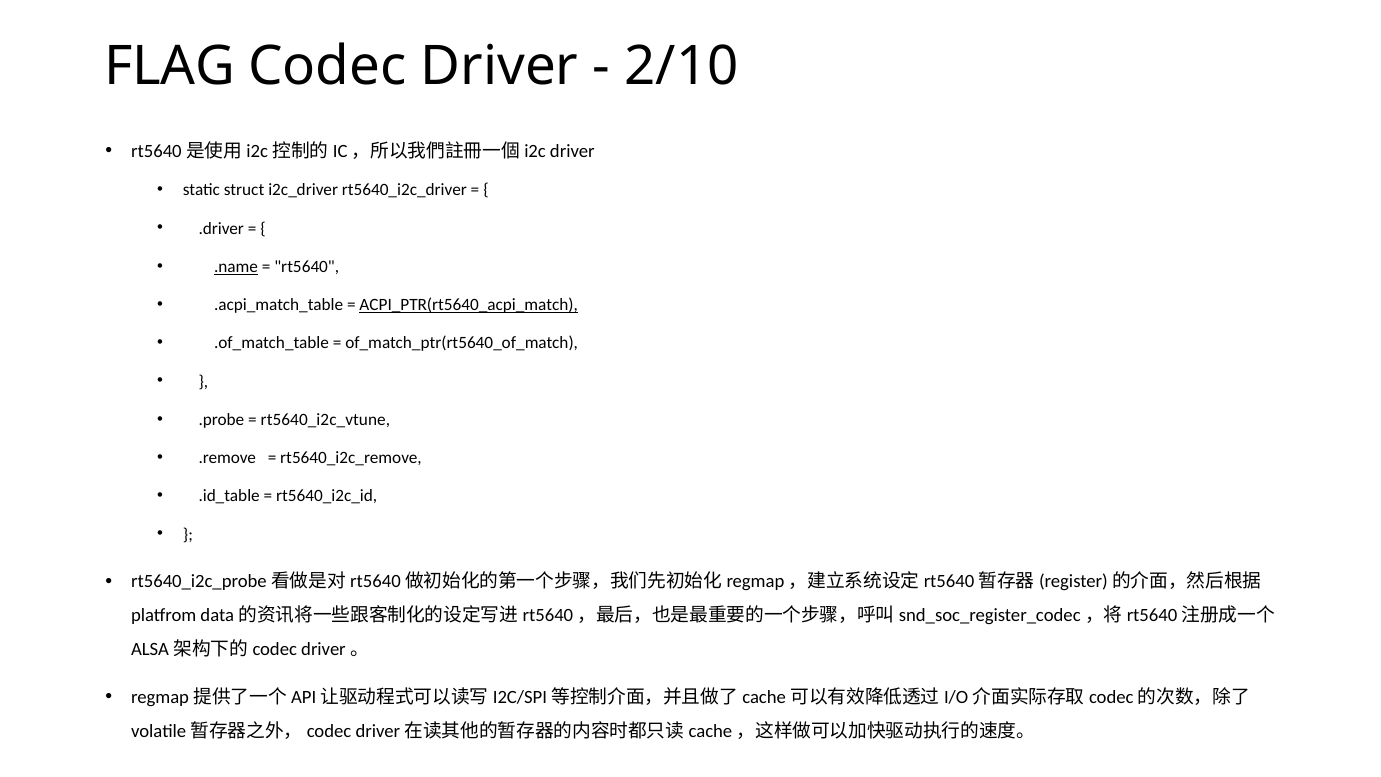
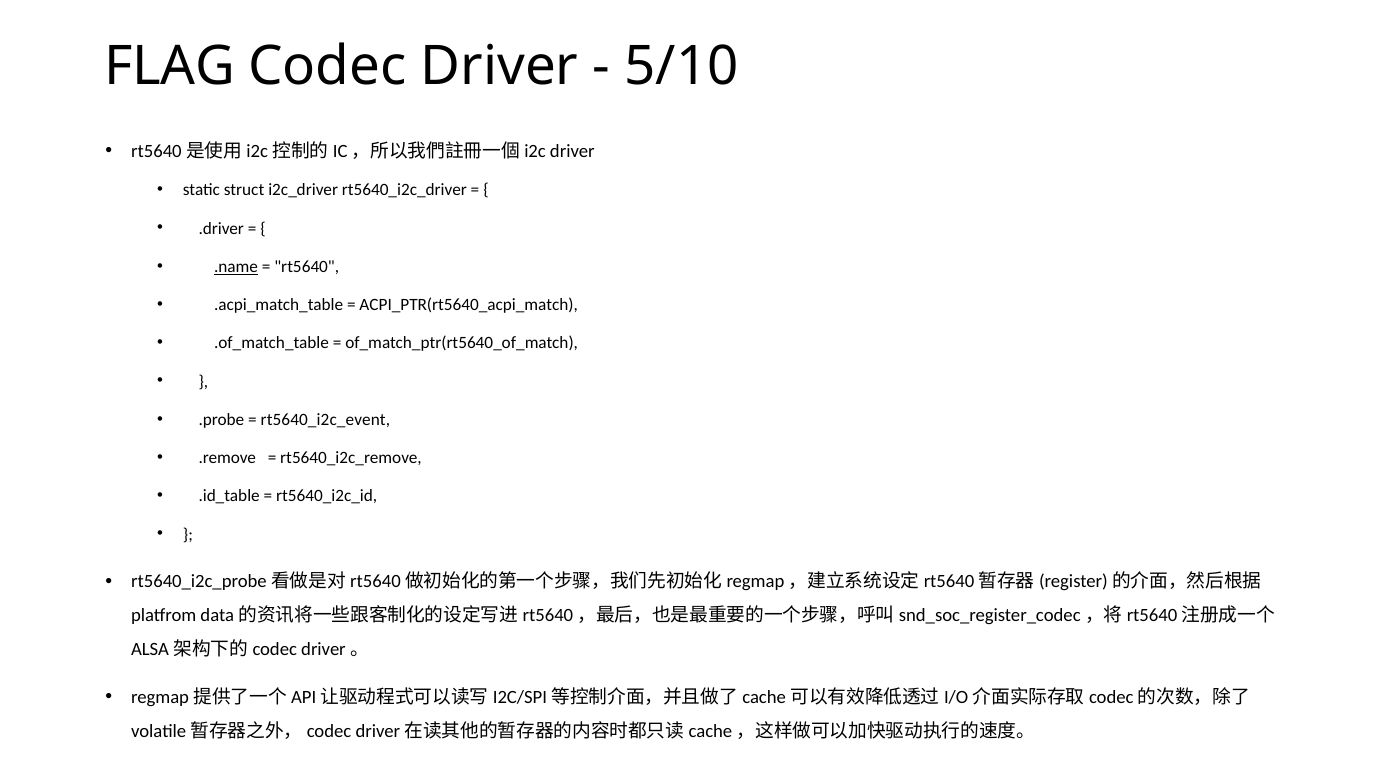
2/10: 2/10 -> 5/10
ACPI_PTR(rt5640_acpi_match underline: present -> none
rt5640_i2c_vtune: rt5640_i2c_vtune -> rt5640_i2c_event
